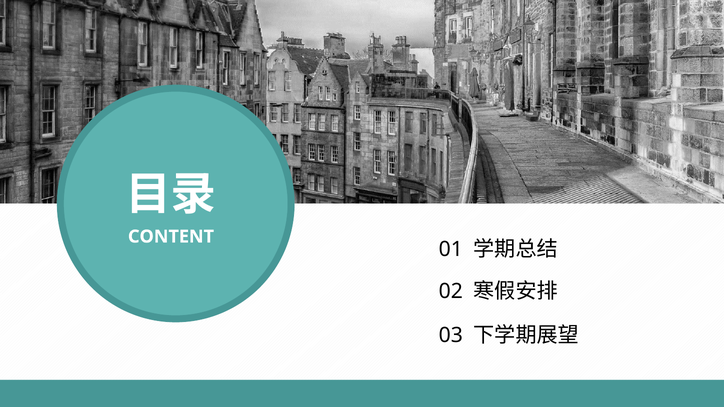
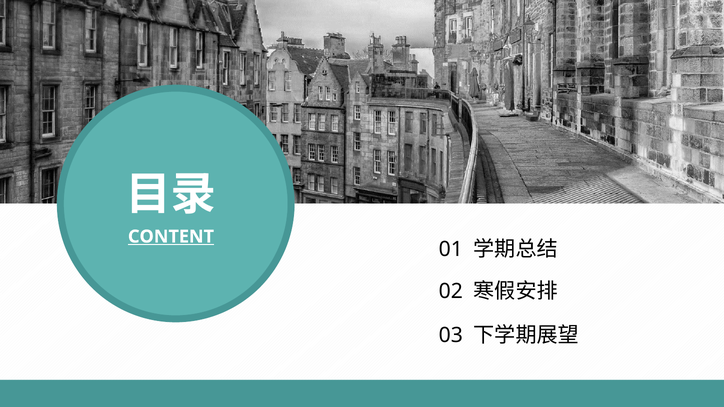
CONTENT underline: none -> present
